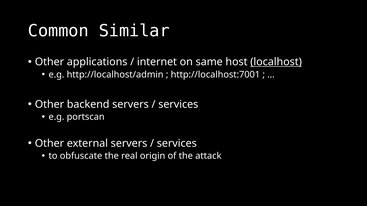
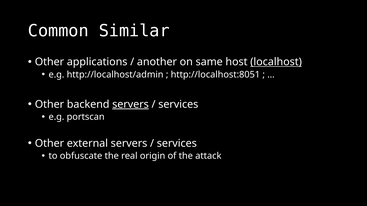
internet: internet -> another
http://localhost:7001: http://localhost:7001 -> http://localhost:8051
servers at (131, 105) underline: none -> present
